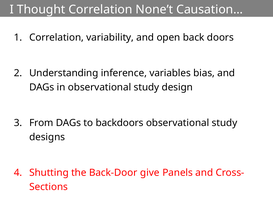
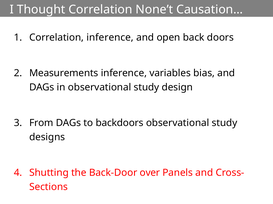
Correlation variability: variability -> inference
Understanding: Understanding -> Measurements
give: give -> over
